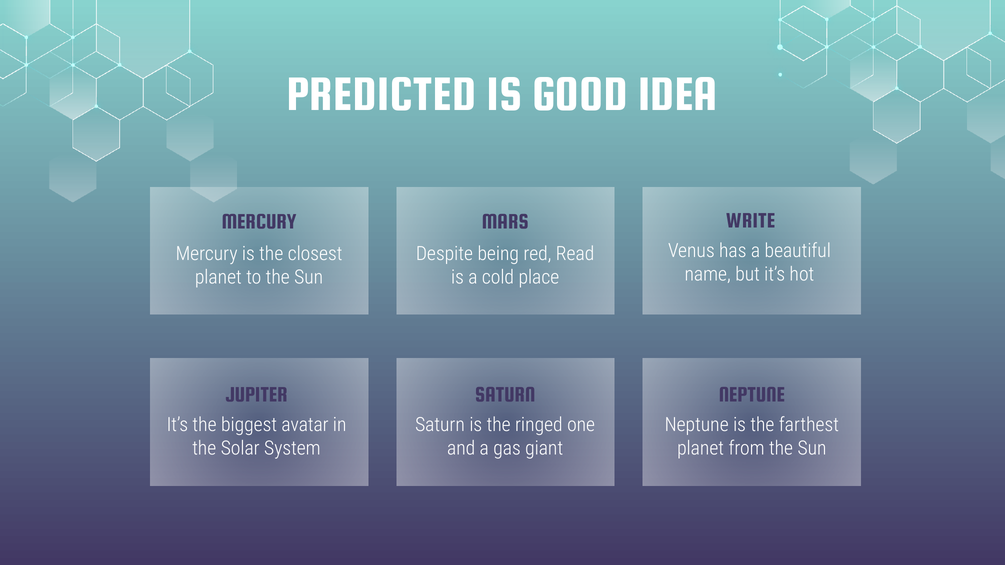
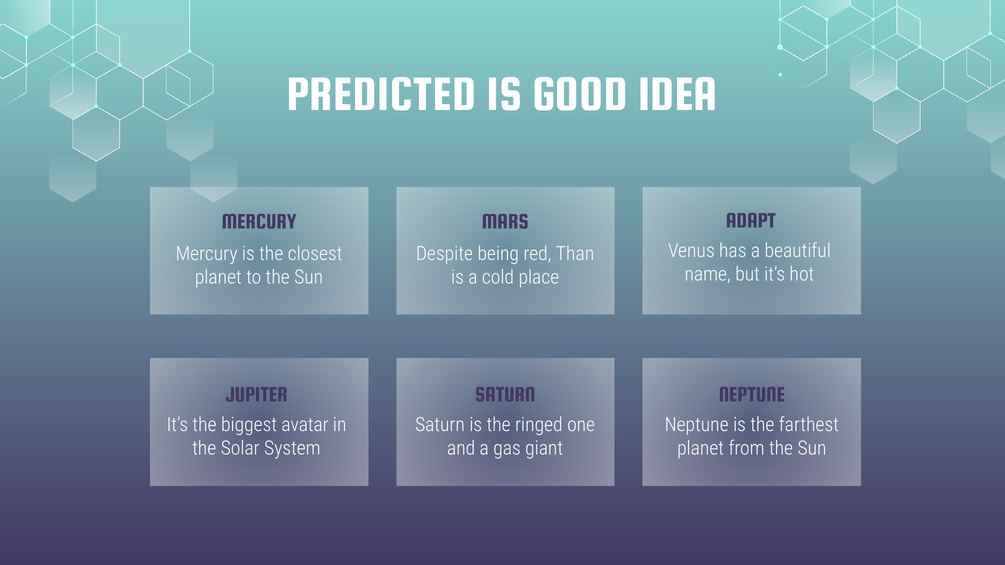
WRITE: WRITE -> ADAPT
Read: Read -> Than
